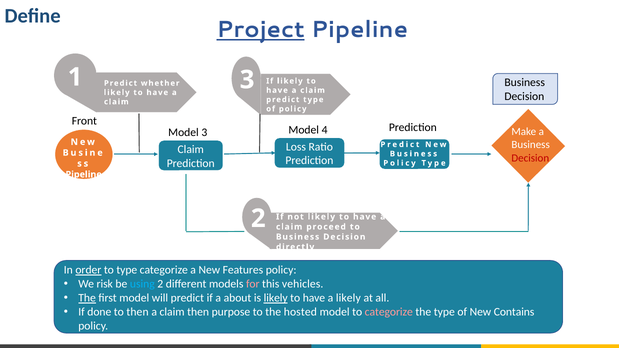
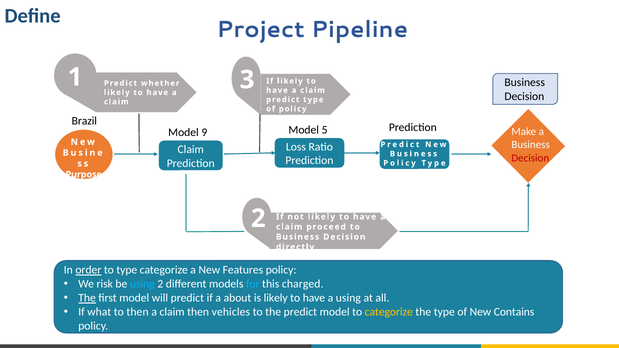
Project underline: present -> none
Front: Front -> Brazil
Model 3: 3 -> 9
4: 4 -> 5
Pipeline at (84, 174): Pipeline -> Purpose
for colour: pink -> light blue
vehicles: vehicles -> charged
likely at (276, 298) underline: present -> none
a likely: likely -> using
done: done -> what
purpose: purpose -> vehicles
the hosted: hosted -> predict
categorize at (389, 312) colour: pink -> yellow
